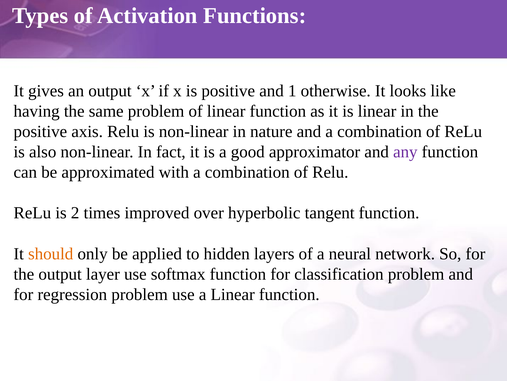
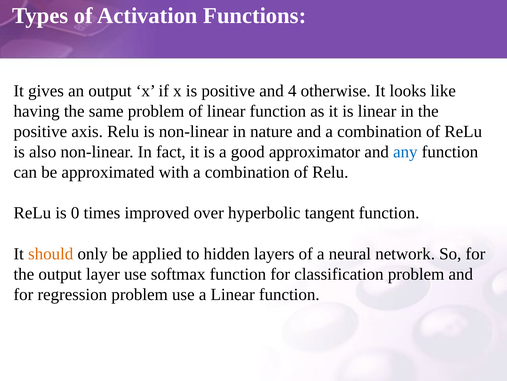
1: 1 -> 4
any colour: purple -> blue
2: 2 -> 0
